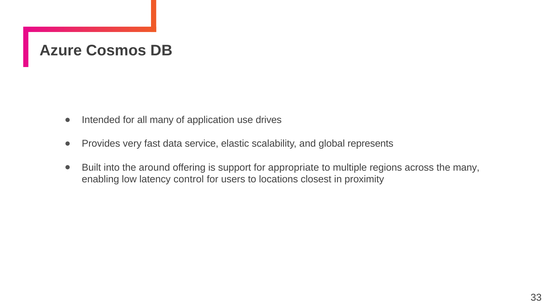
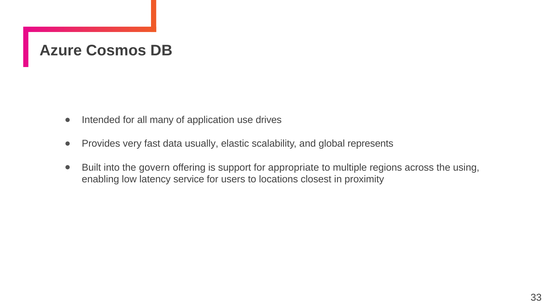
service: service -> usually
around: around -> govern
the many: many -> using
control: control -> service
